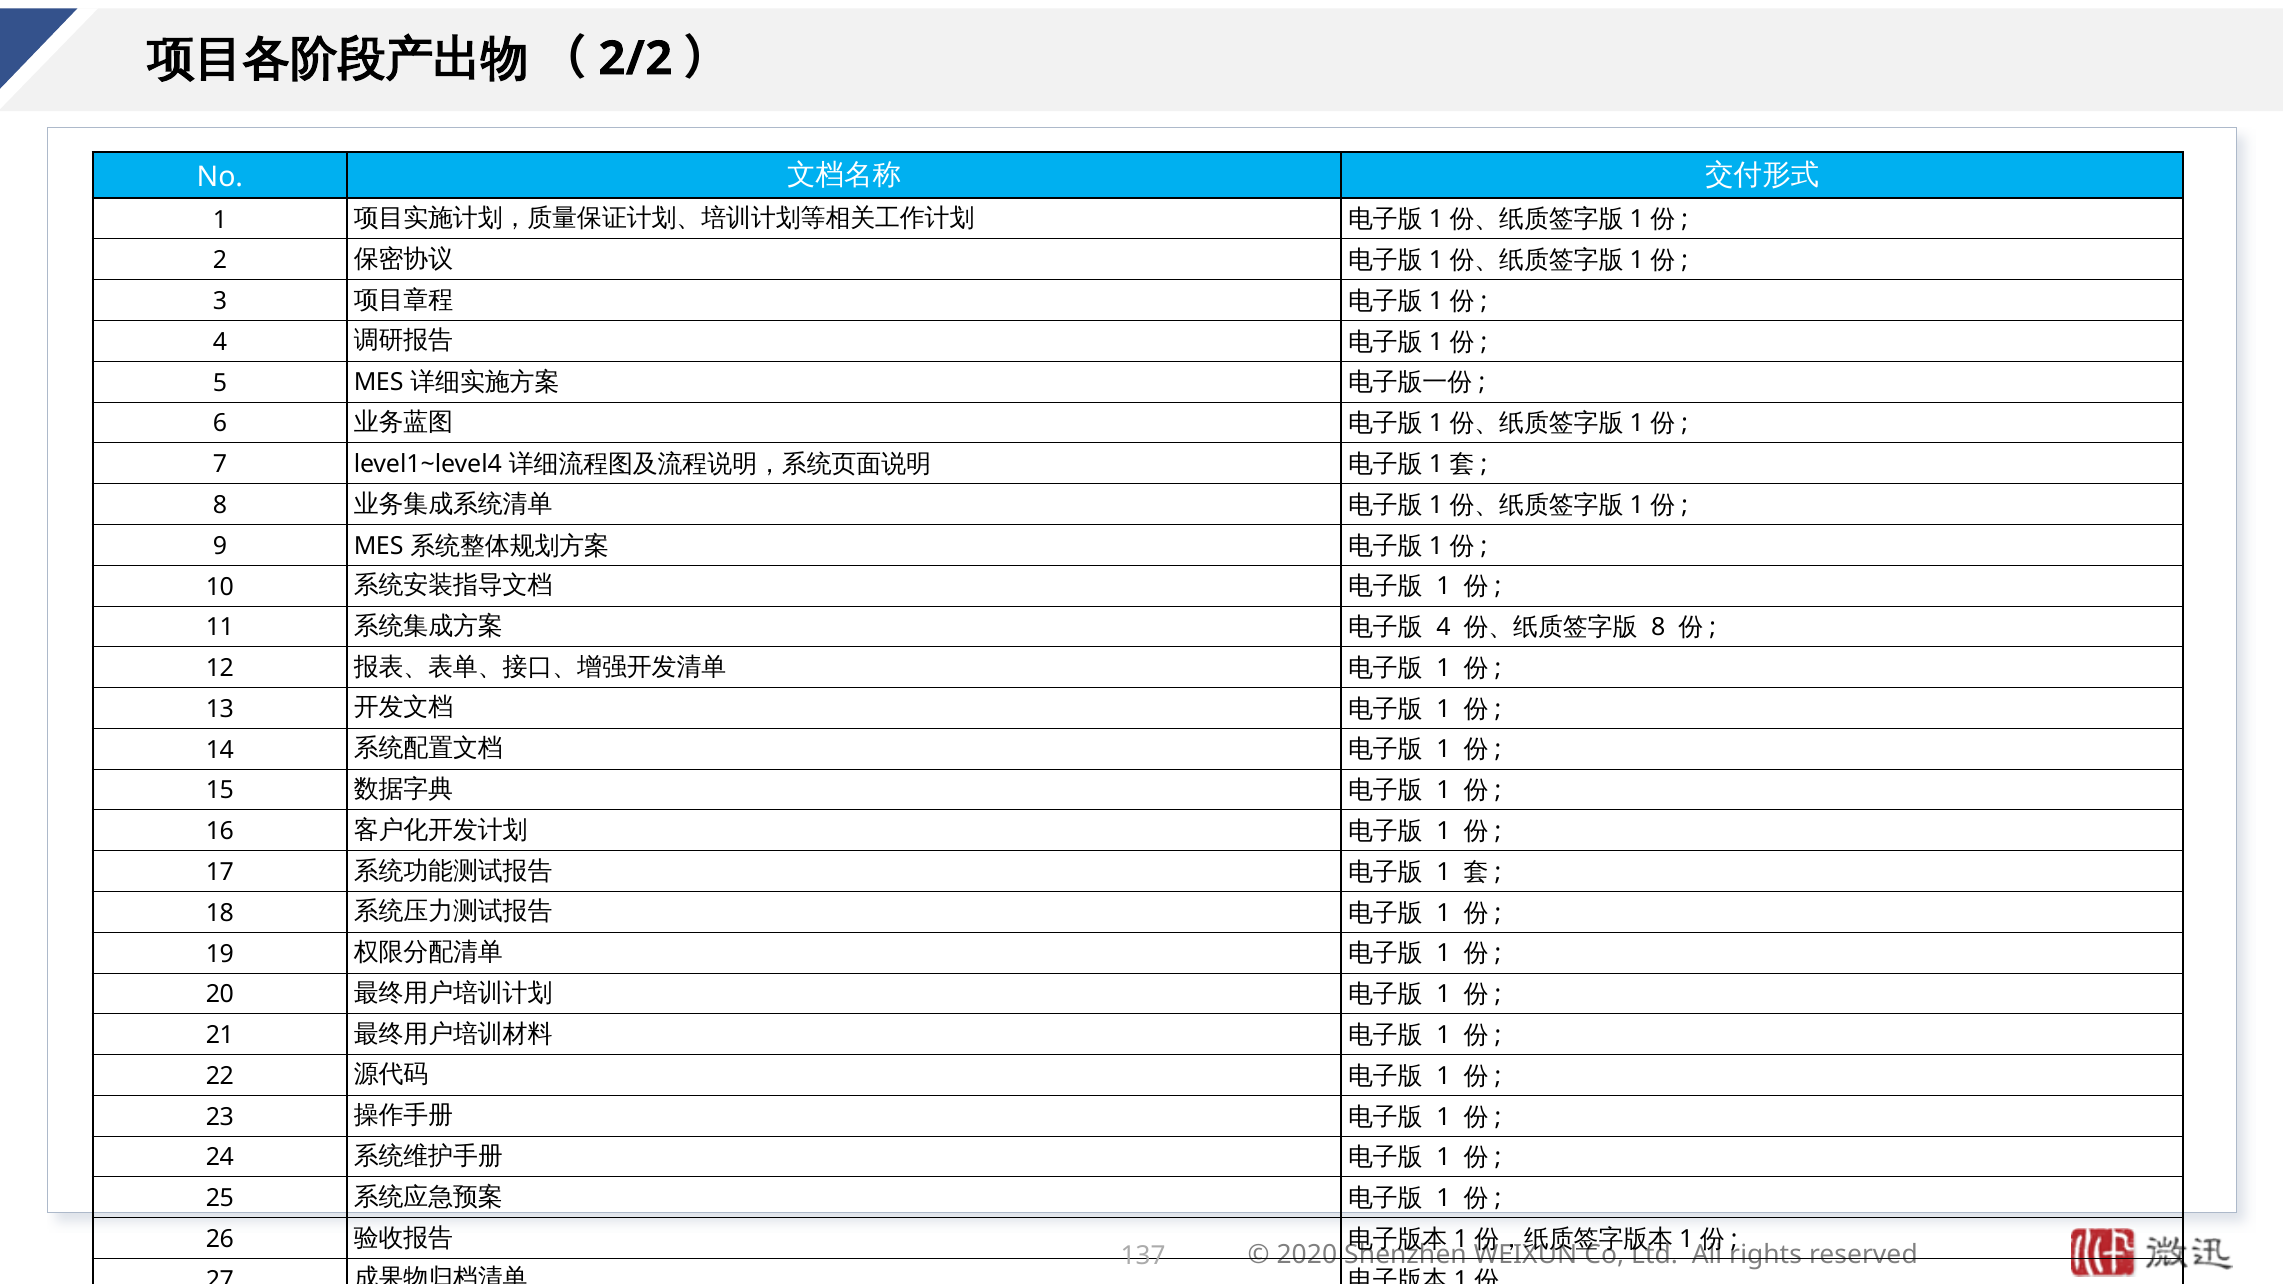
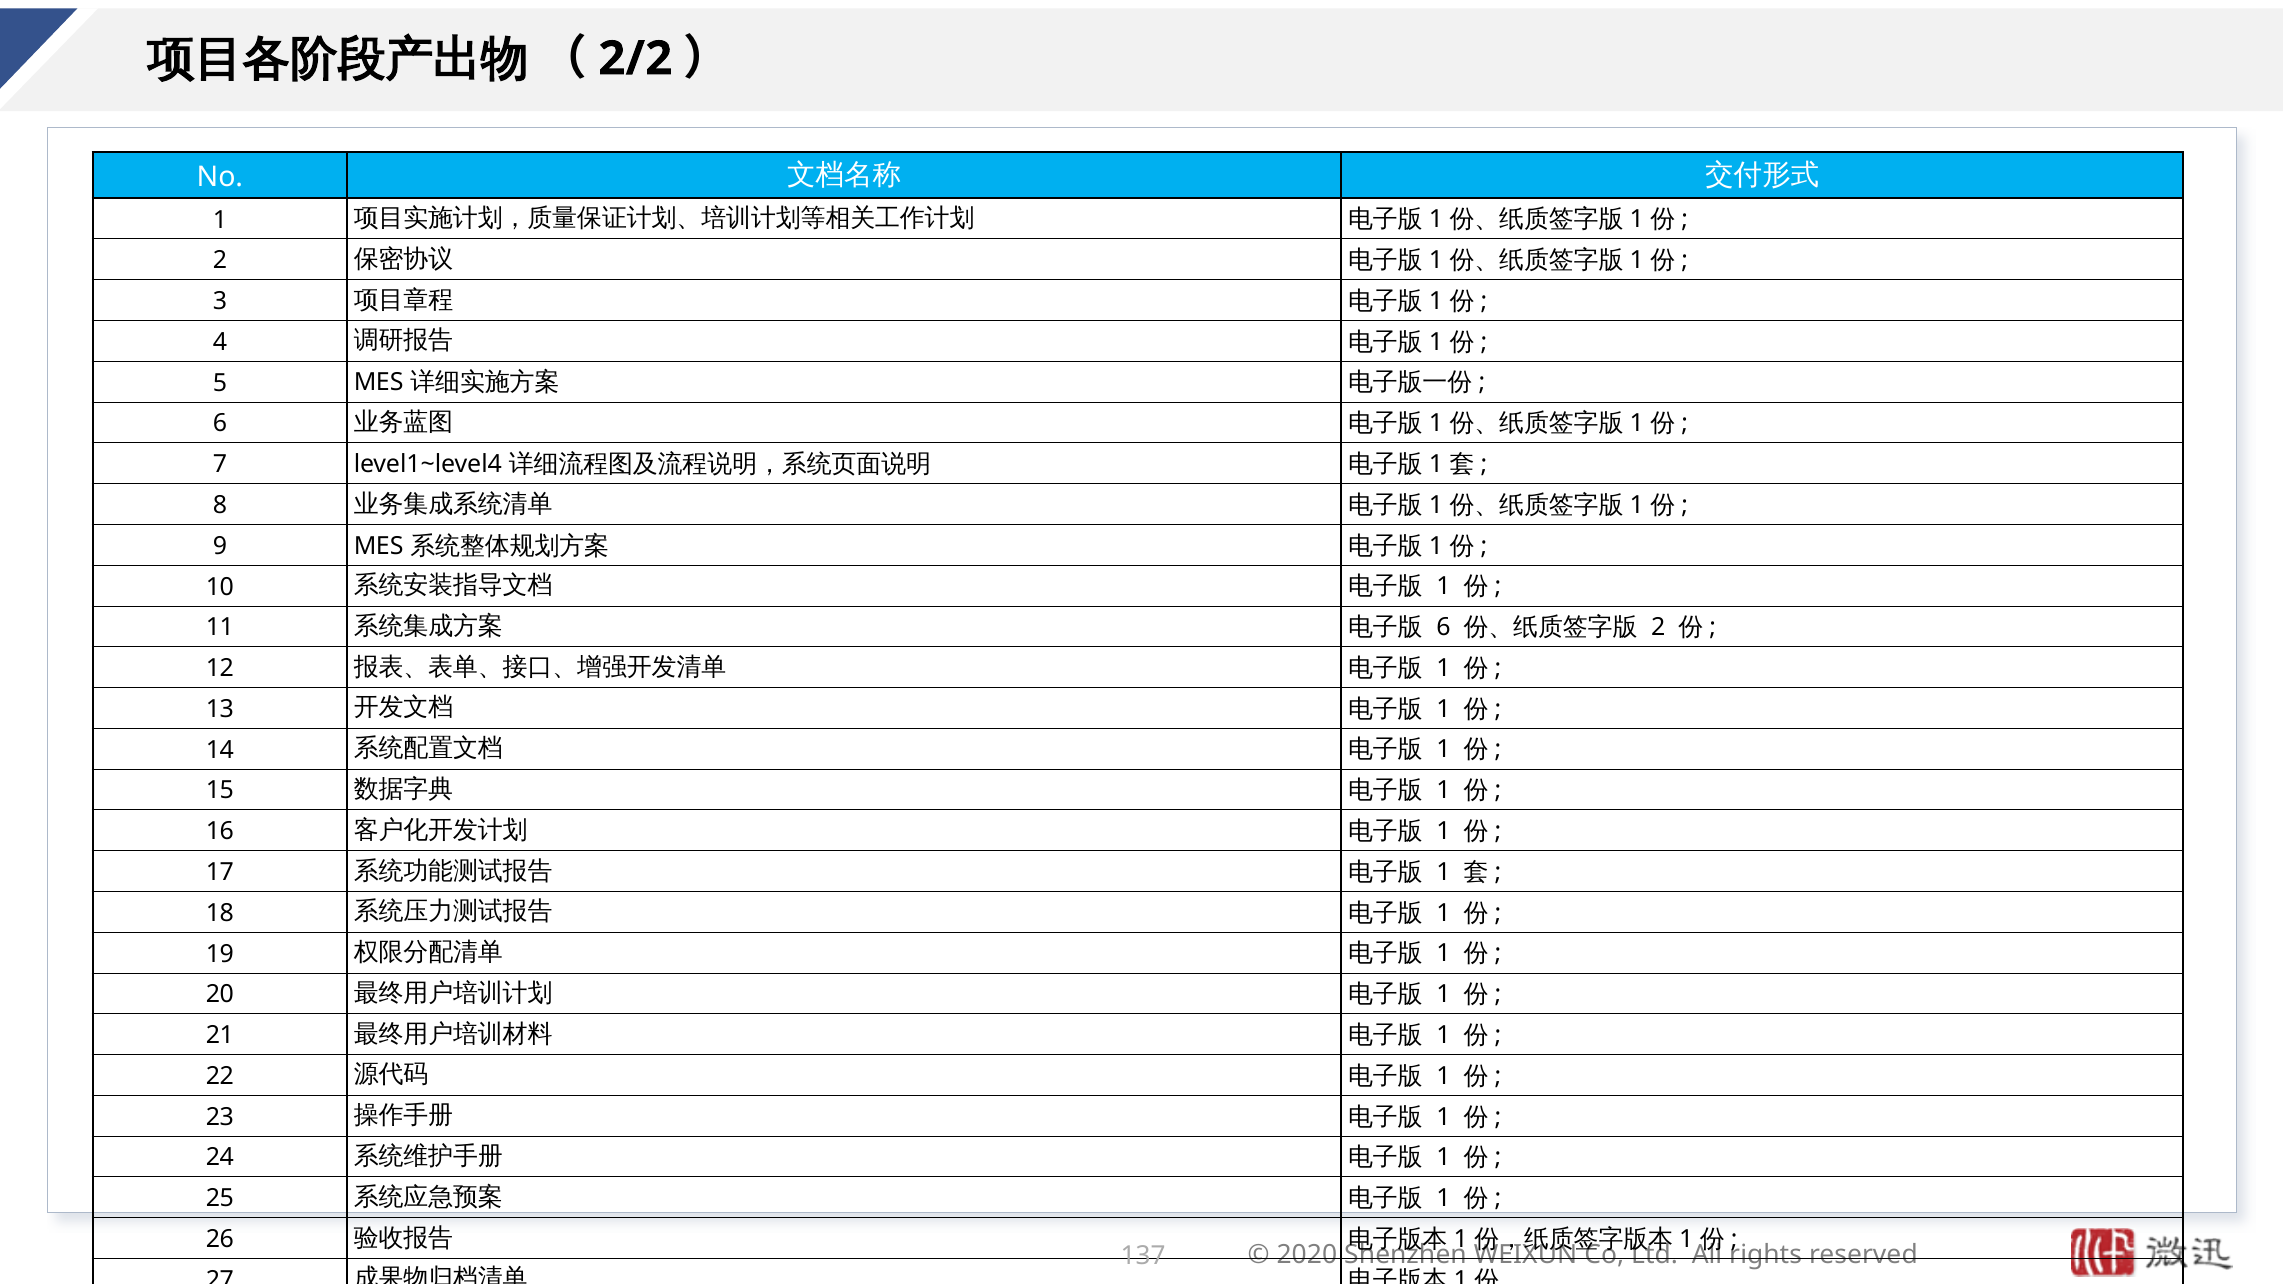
4 at (1443, 628): 4 -> 6
8 at (1658, 628): 8 -> 2
